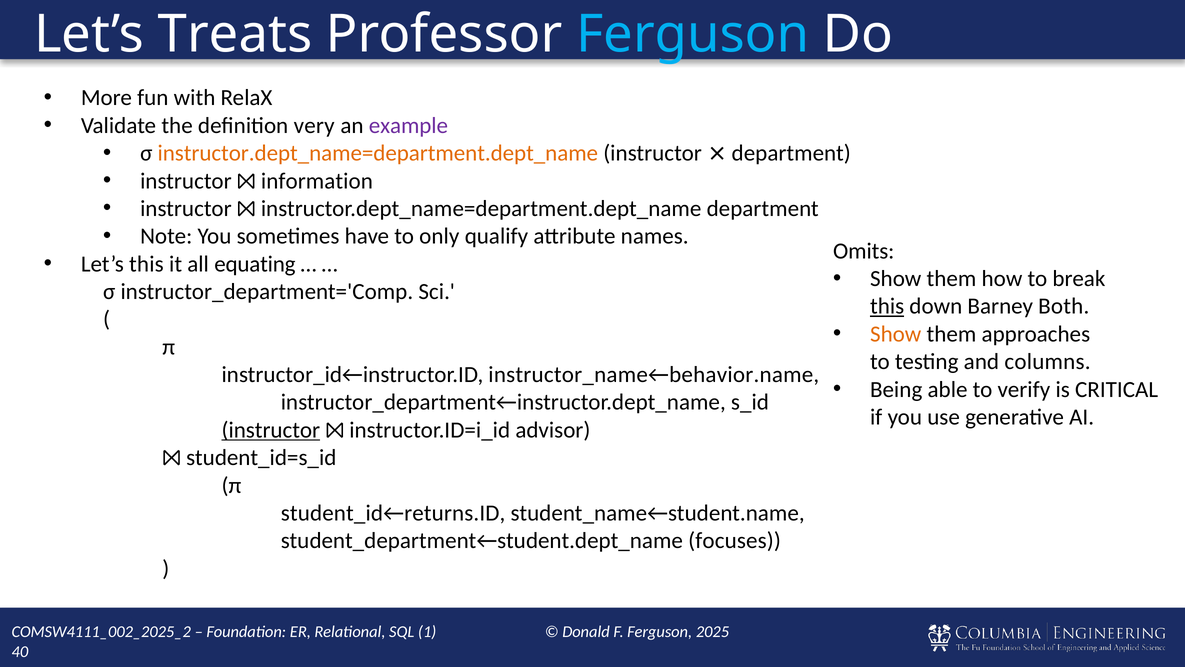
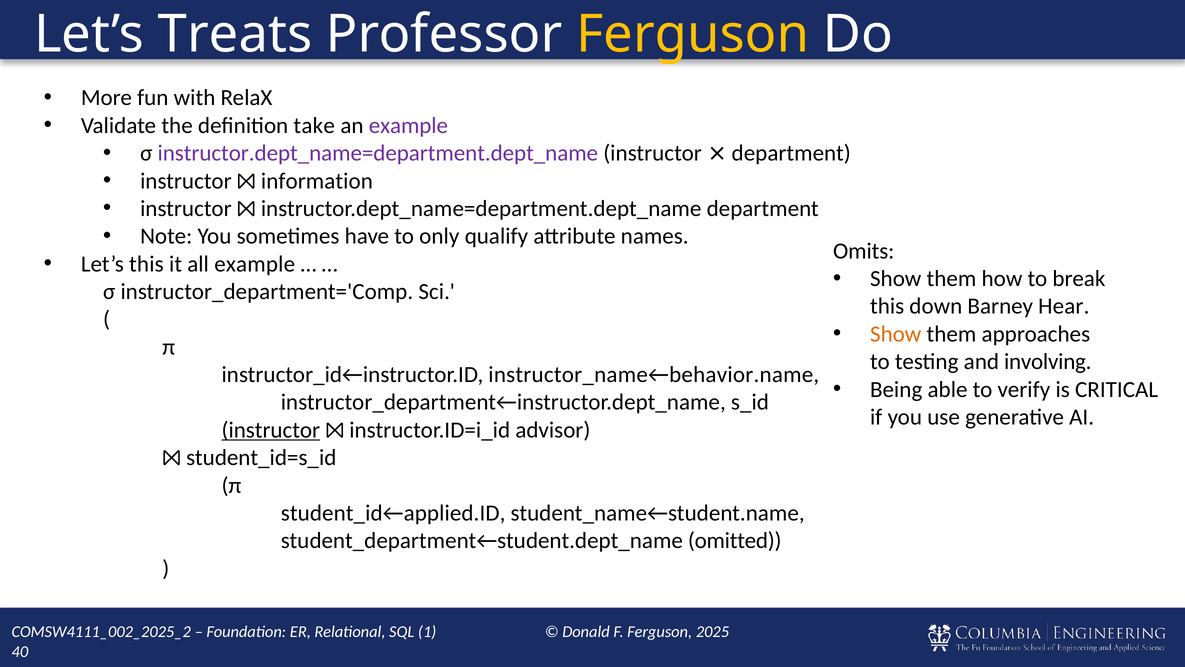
Ferguson at (693, 34) colour: light blue -> yellow
very: very -> take
instructor.dept_name=department.dept_name at (378, 153) colour: orange -> purple
all equating: equating -> example
this at (887, 306) underline: present -> none
Both: Both -> Hear
columns: columns -> involving
student_id←returns.ID: student_id←returns.ID -> student_id←applied.ID
focuses: focuses -> omitted
